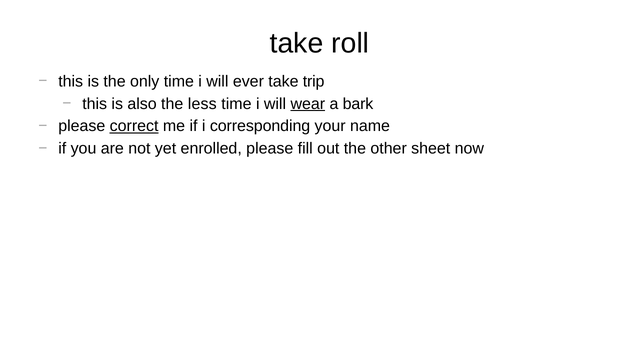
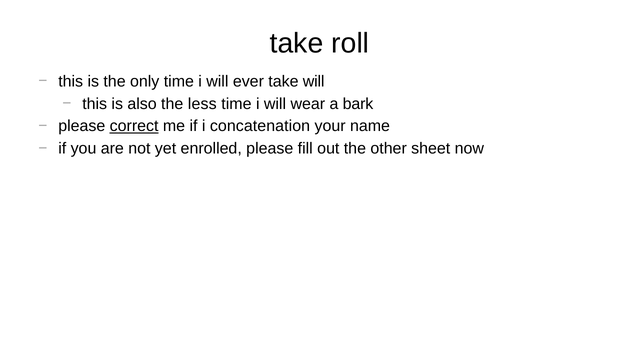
take trip: trip -> will
wear underline: present -> none
corresponding: corresponding -> concatenation
